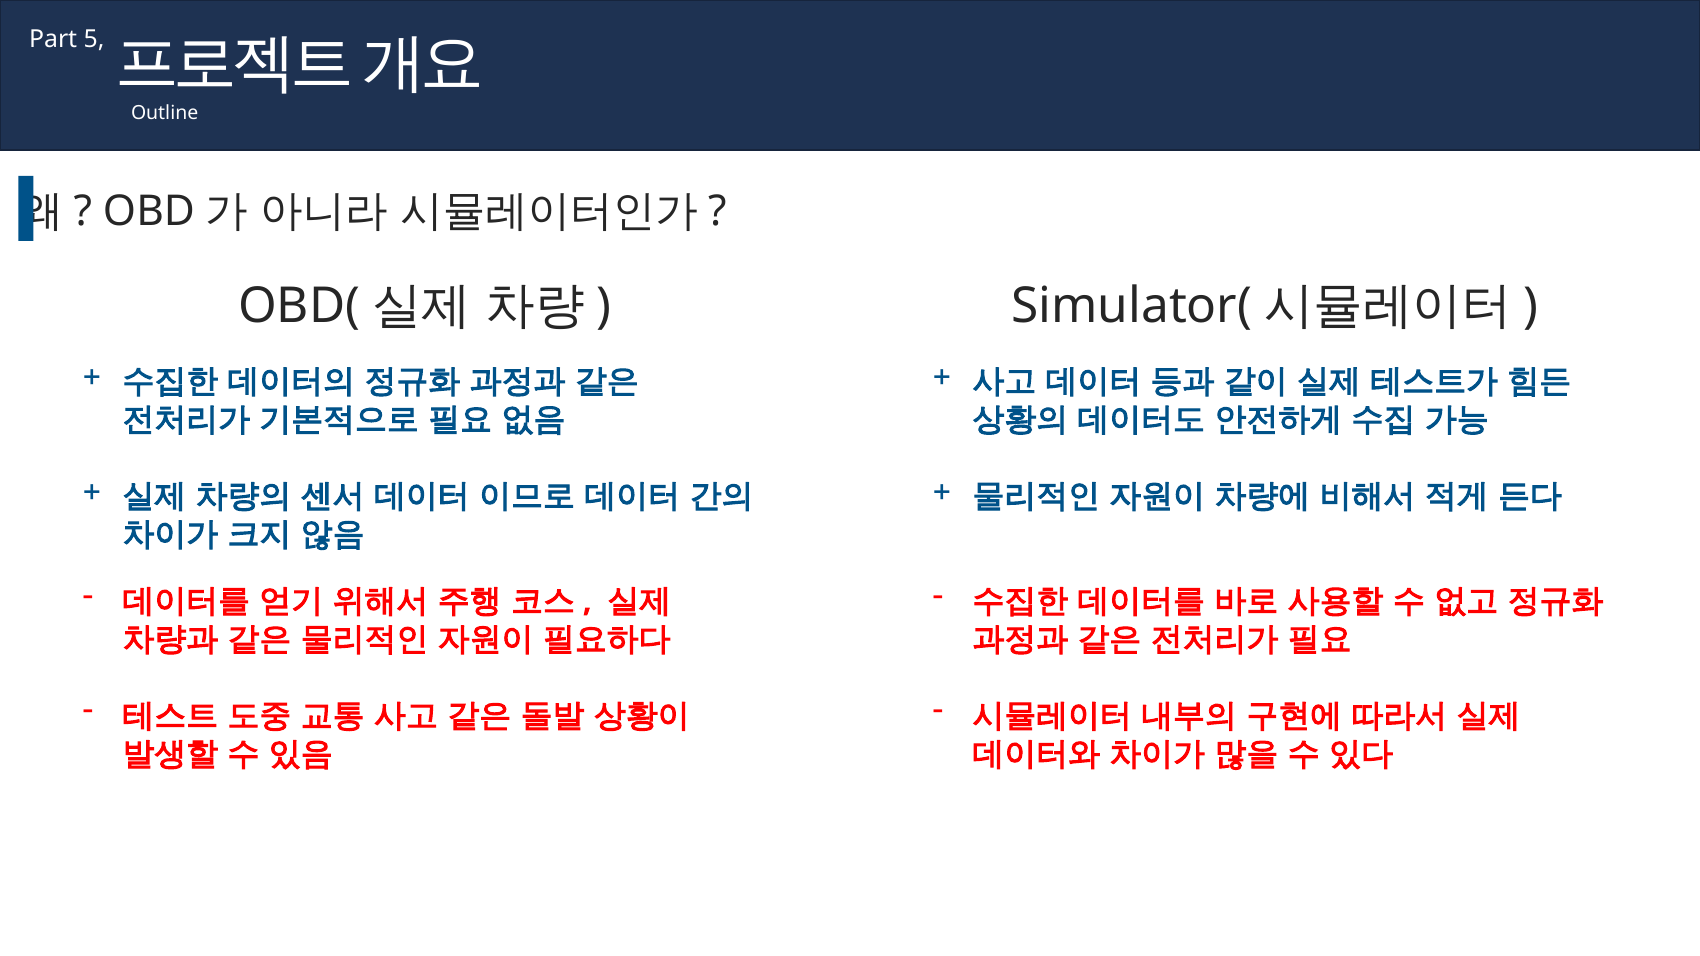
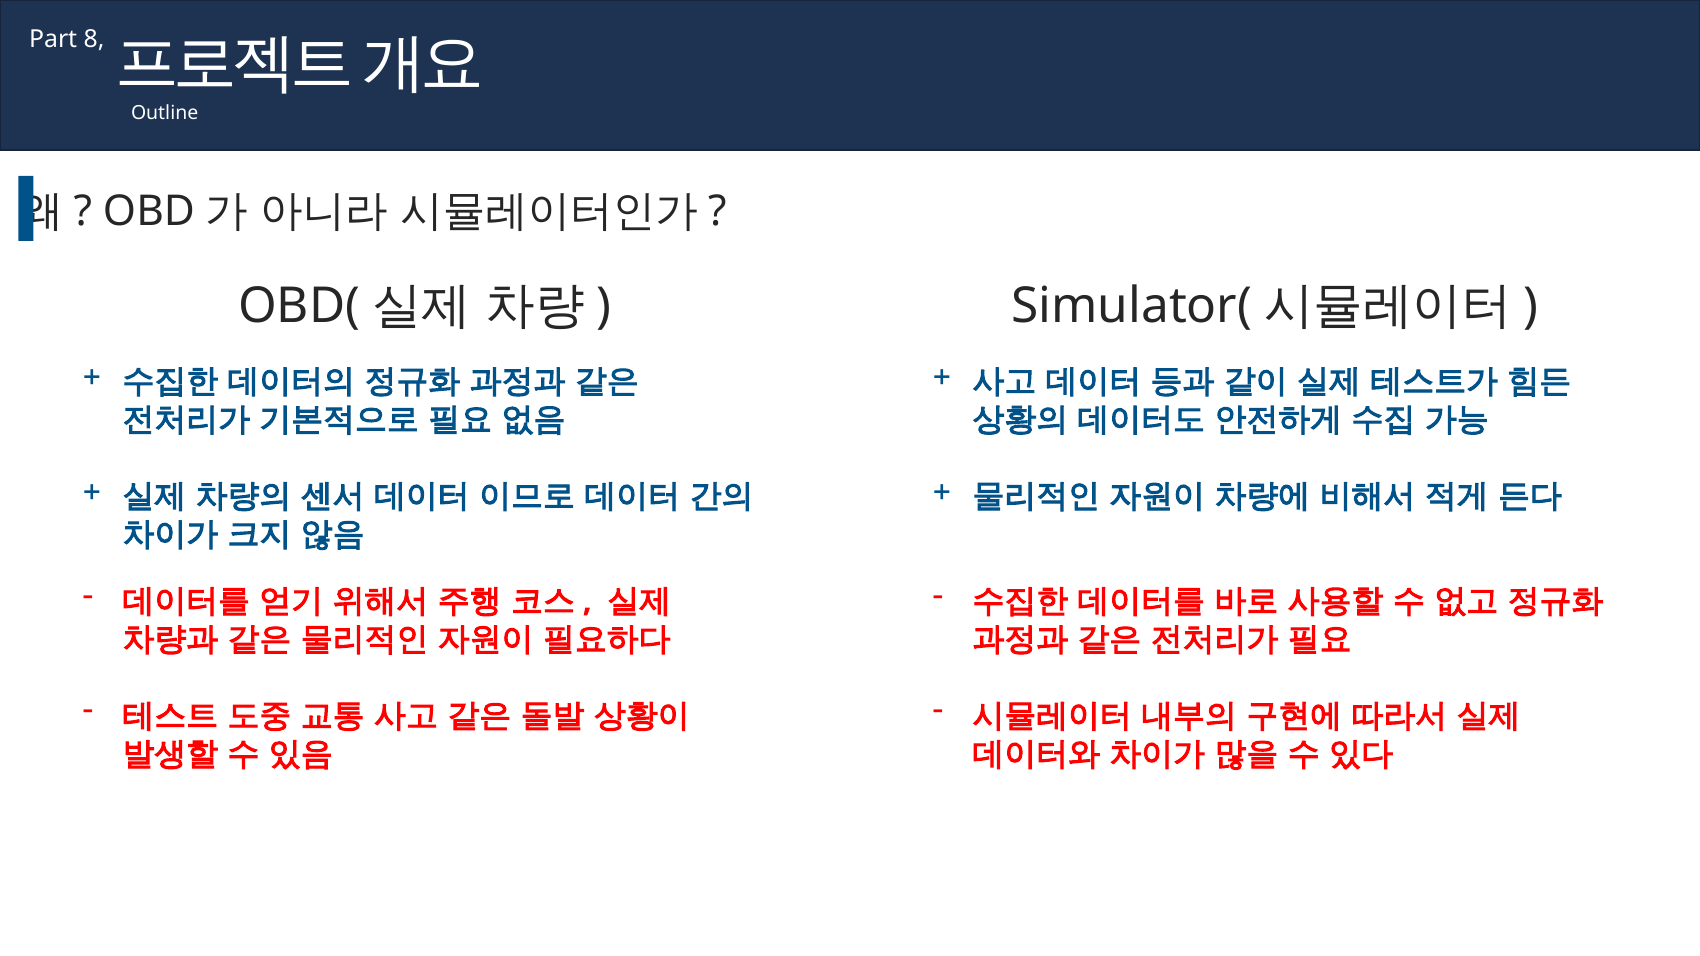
5: 5 -> 8
